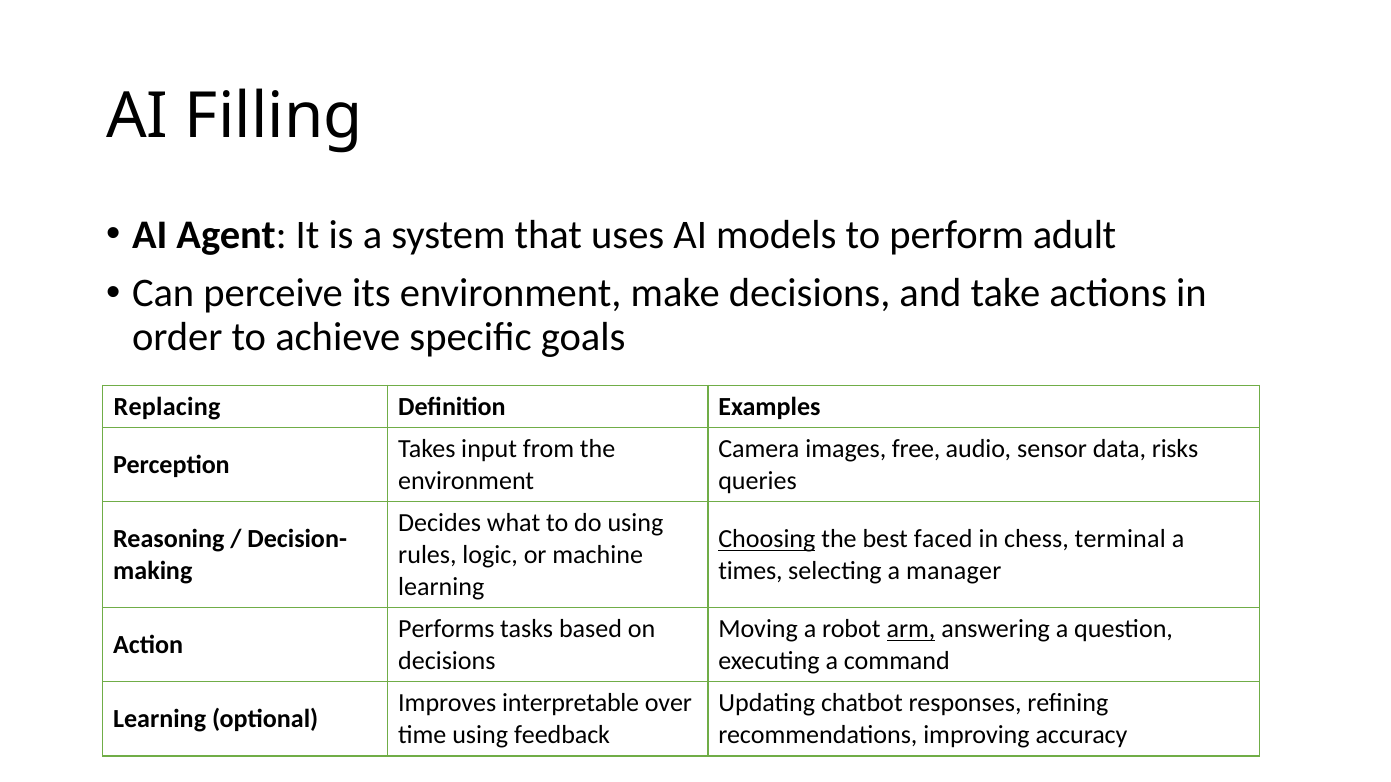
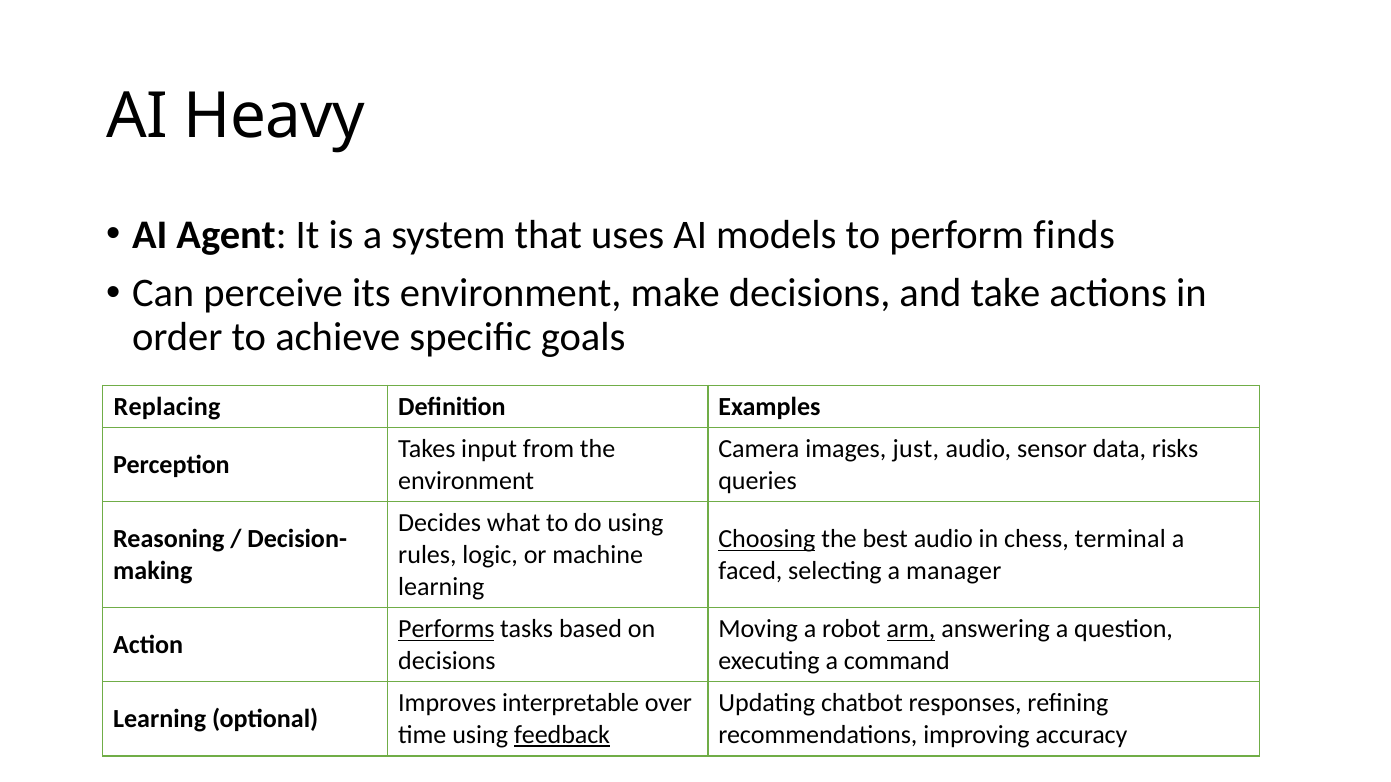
Filling: Filling -> Heavy
adult: adult -> finds
free: free -> just
best faced: faced -> audio
times: times -> faced
Performs underline: none -> present
feedback underline: none -> present
